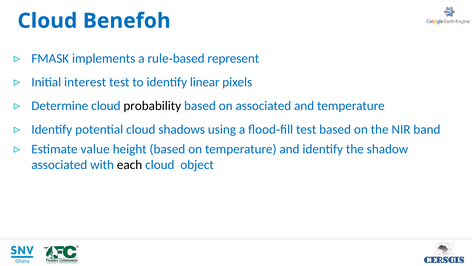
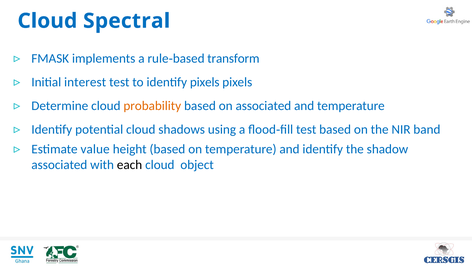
Benefoh: Benefoh -> Spectral
represent: represent -> transform
identify linear: linear -> pixels
probability colour: black -> orange
